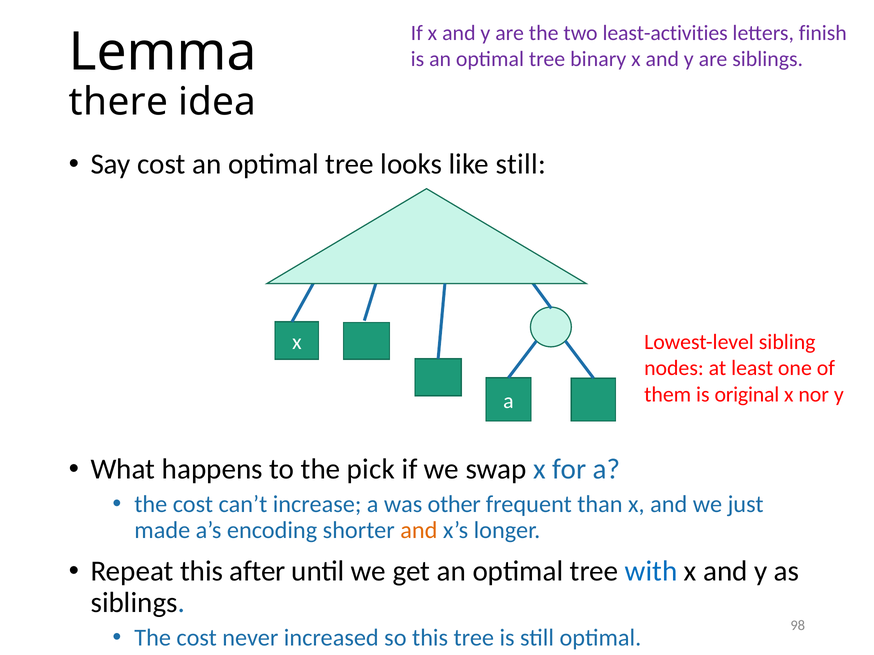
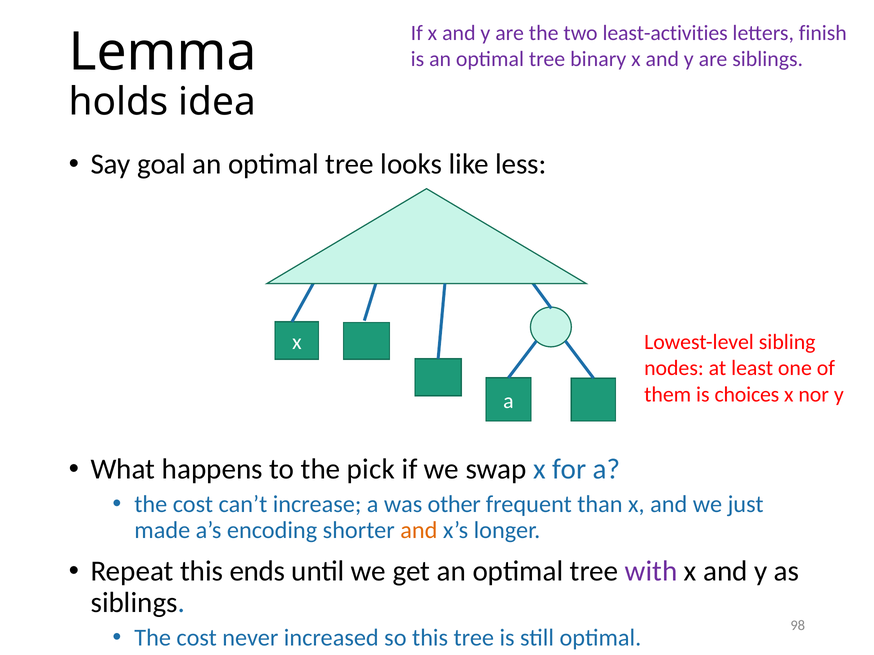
there: there -> holds
Say cost: cost -> goal
like still: still -> less
original: original -> choices
after: after -> ends
with colour: blue -> purple
